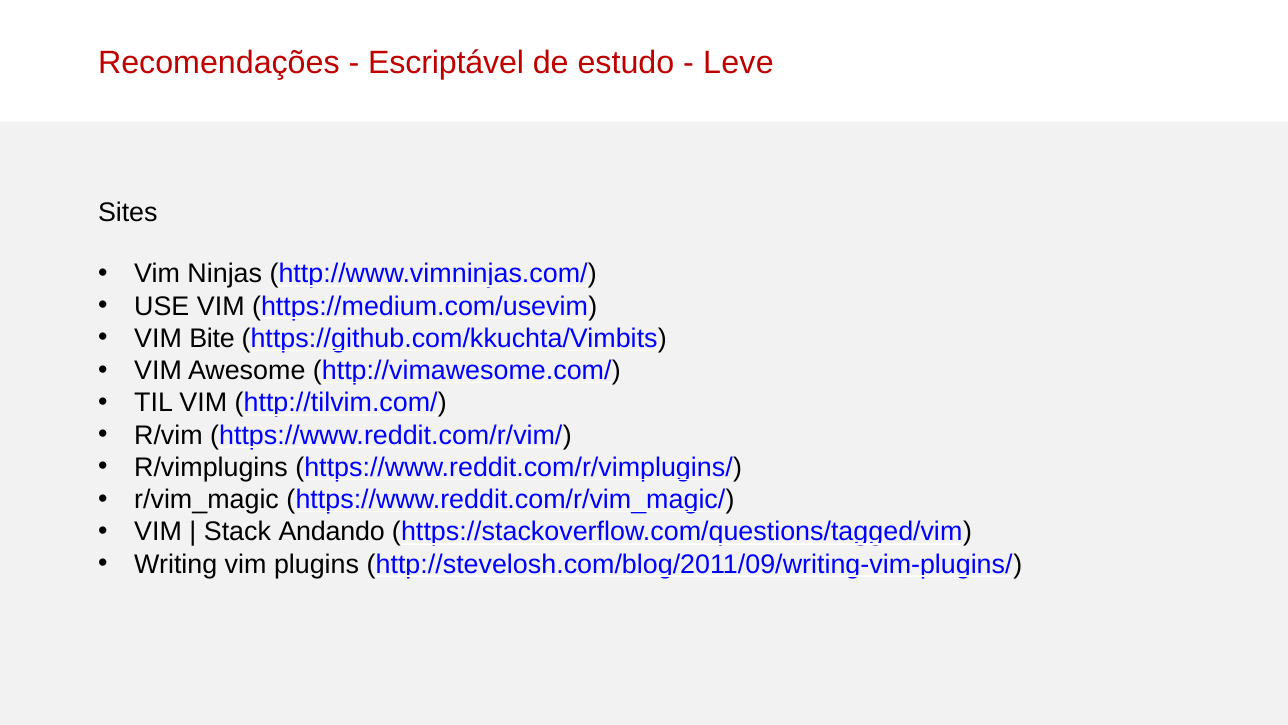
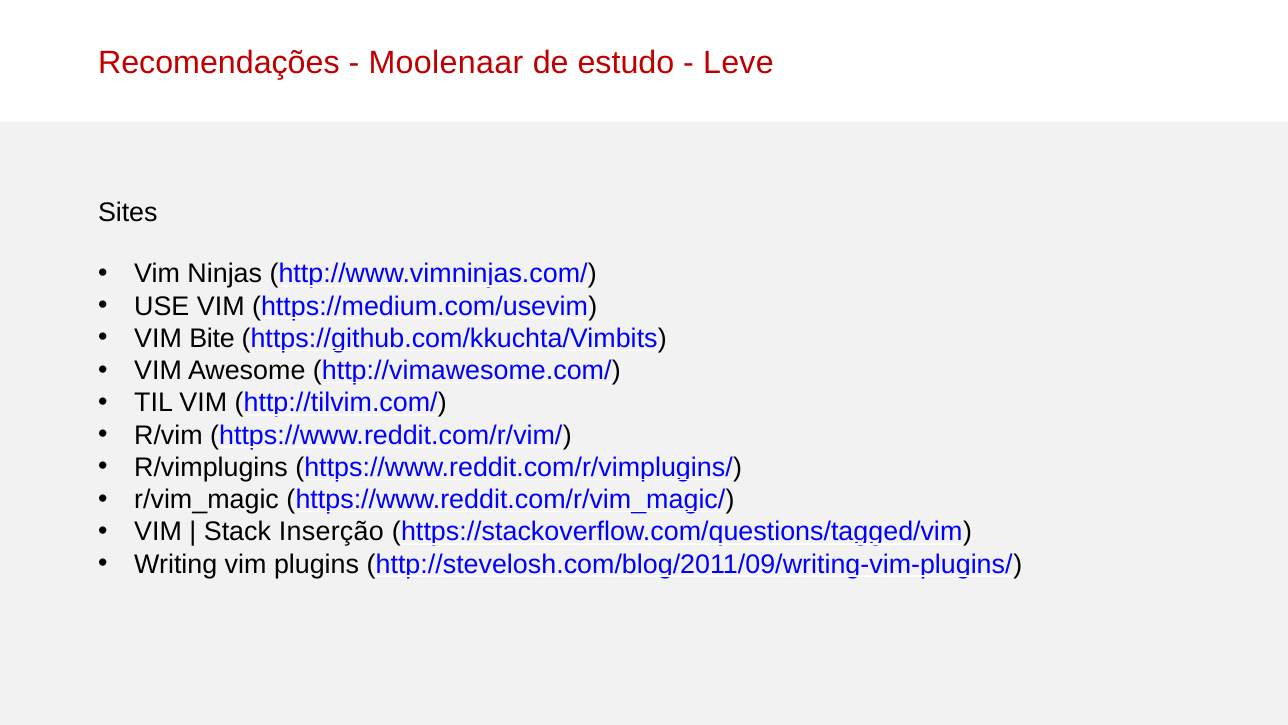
Escriptável: Escriptável -> Moolenaar
Andando: Andando -> Inserção
